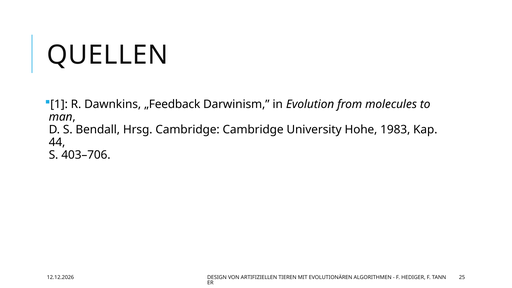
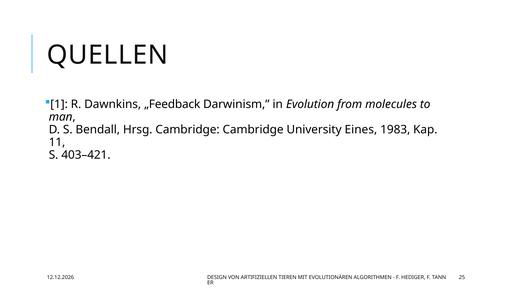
Hohe: Hohe -> Eines
44: 44 -> 11
403–706: 403–706 -> 403–421
